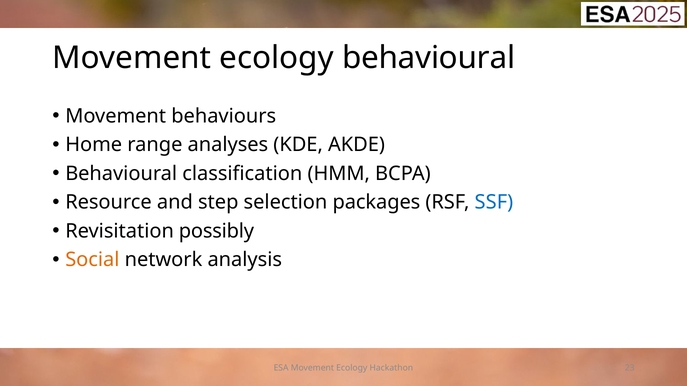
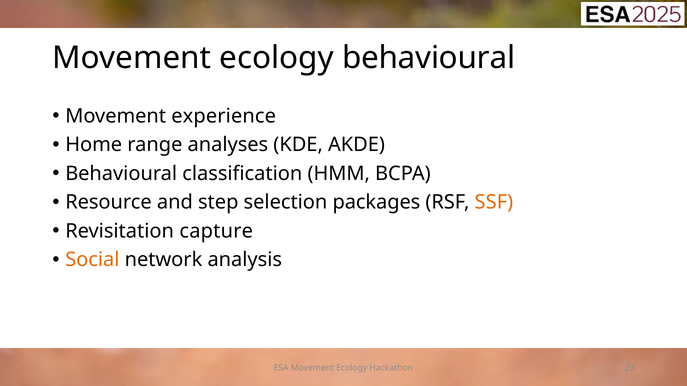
behaviours: behaviours -> experience
SSF colour: blue -> orange
possibly: possibly -> capture
